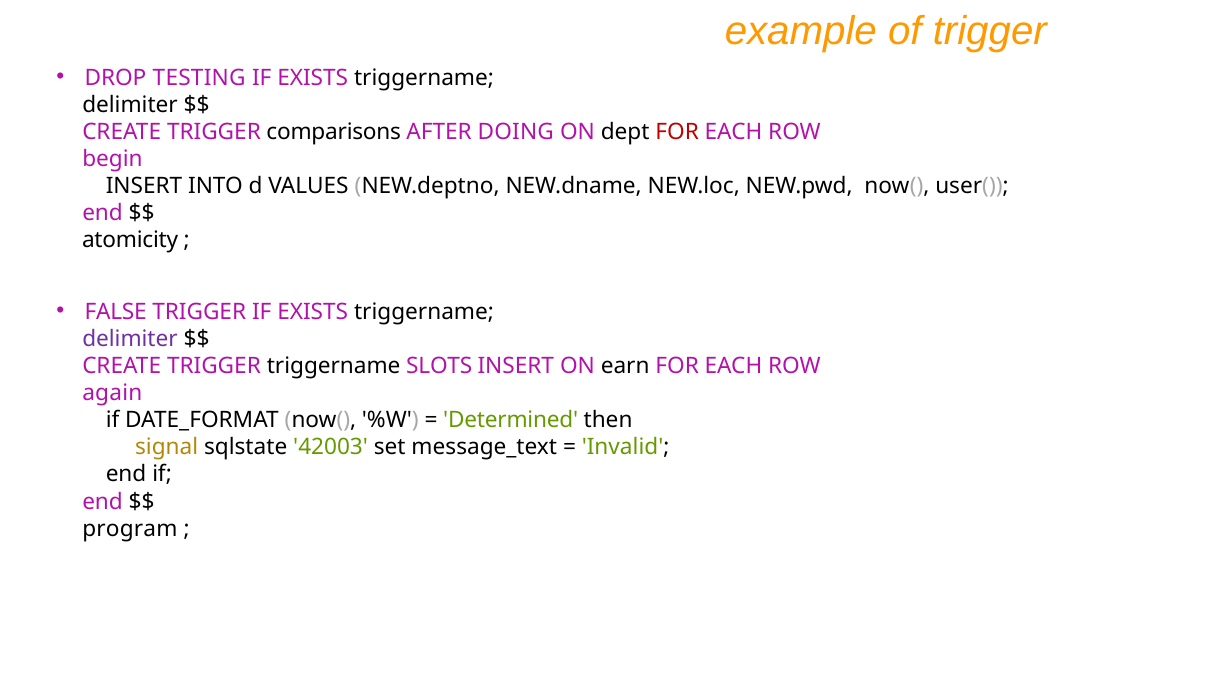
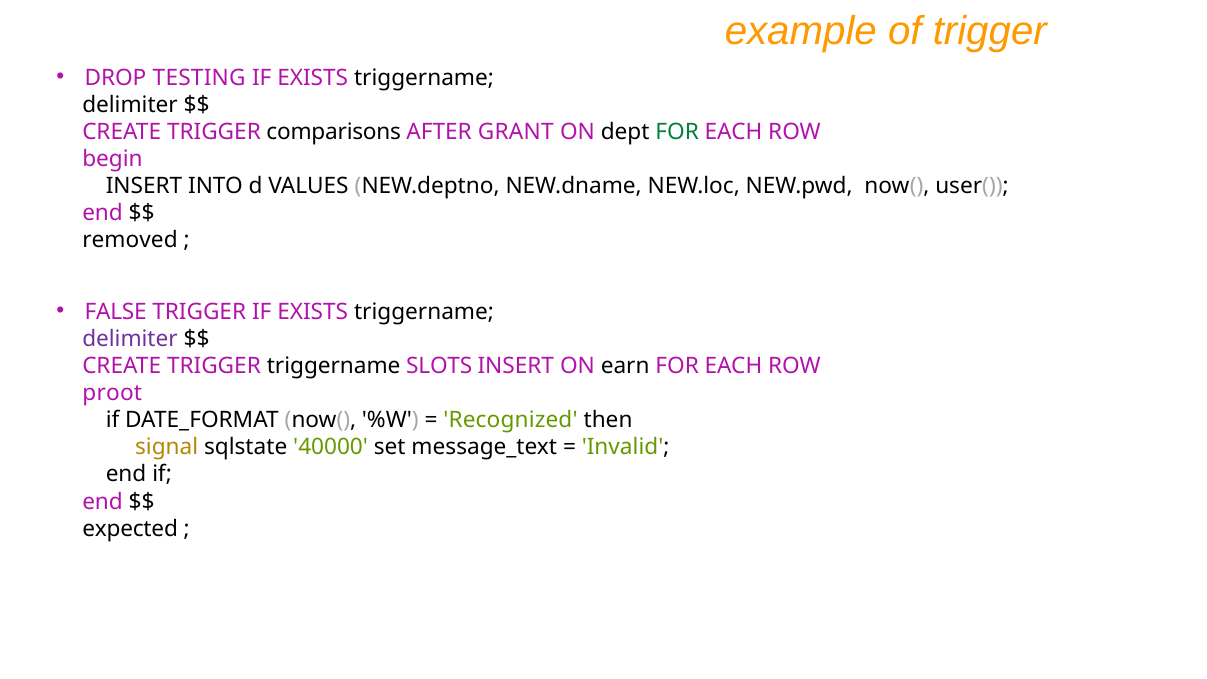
DOING: DOING -> GRANT
FOR at (677, 132) colour: red -> green
atomicity: atomicity -> removed
again: again -> proot
Determined: Determined -> Recognized
42003: 42003 -> 40000
program: program -> expected
